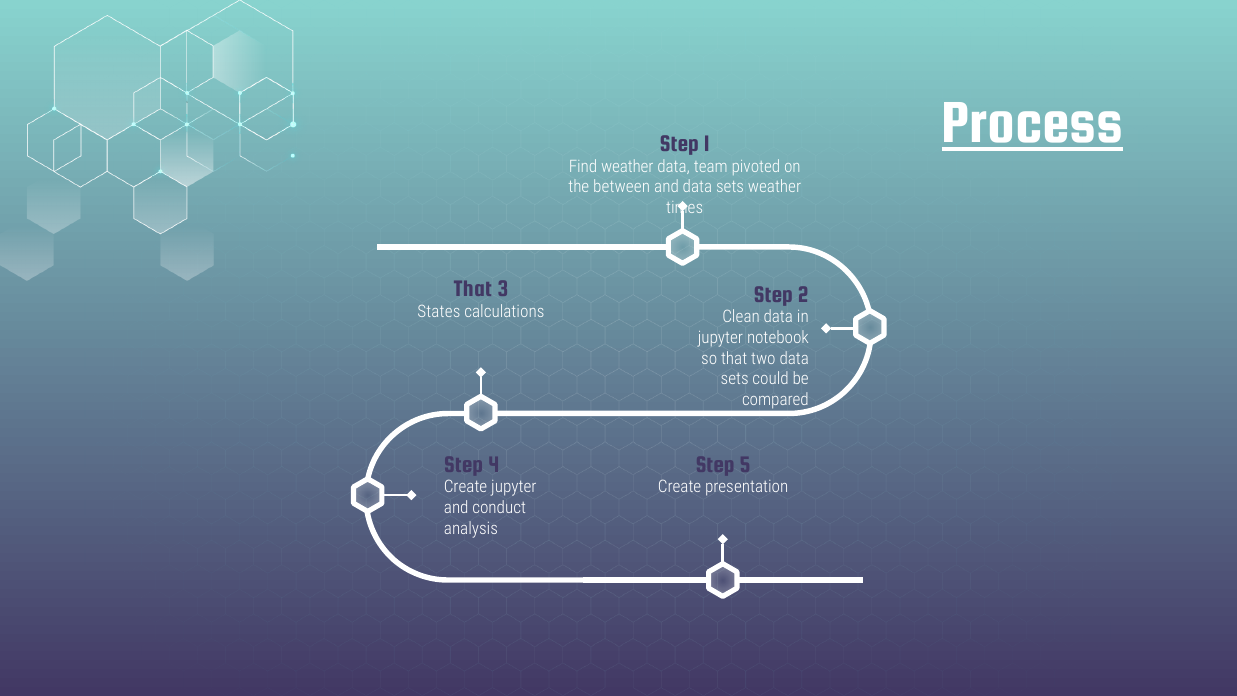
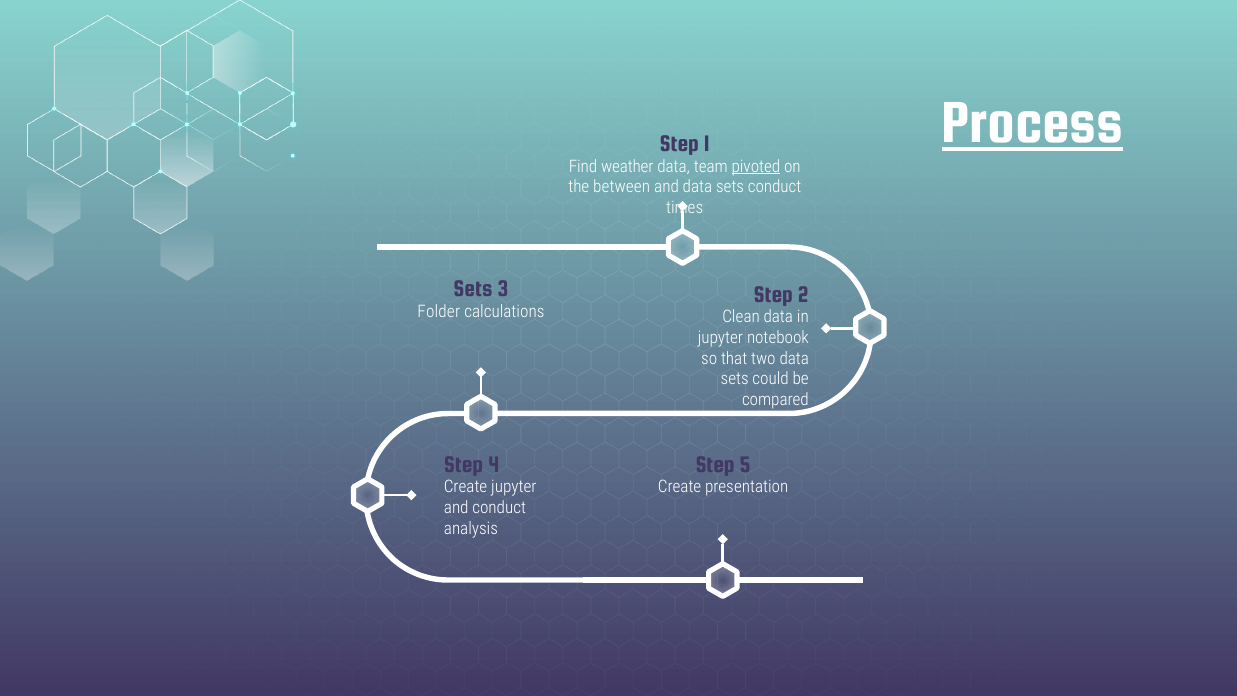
pivoted underline: none -> present
sets weather: weather -> conduct
That at (473, 289): That -> Sets
States: States -> Folder
